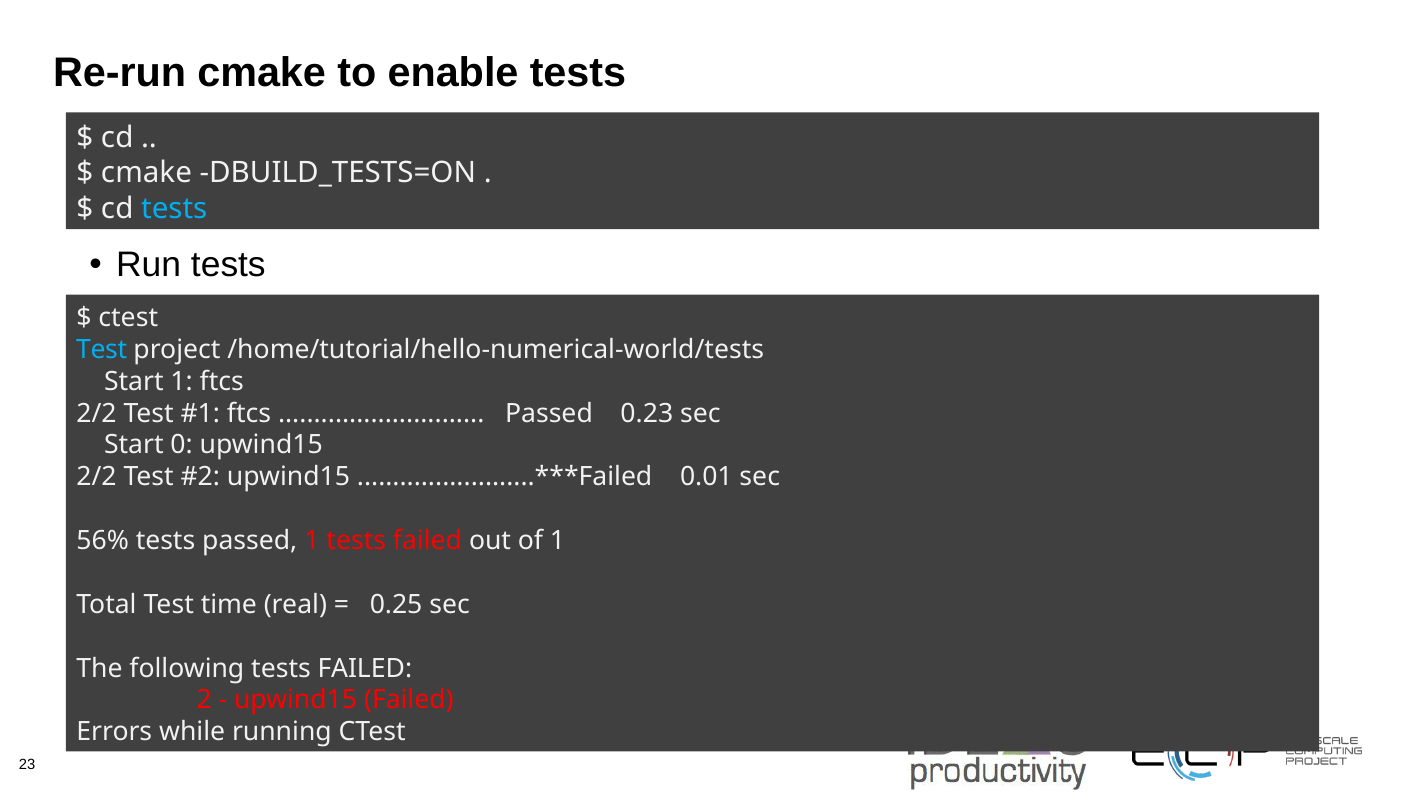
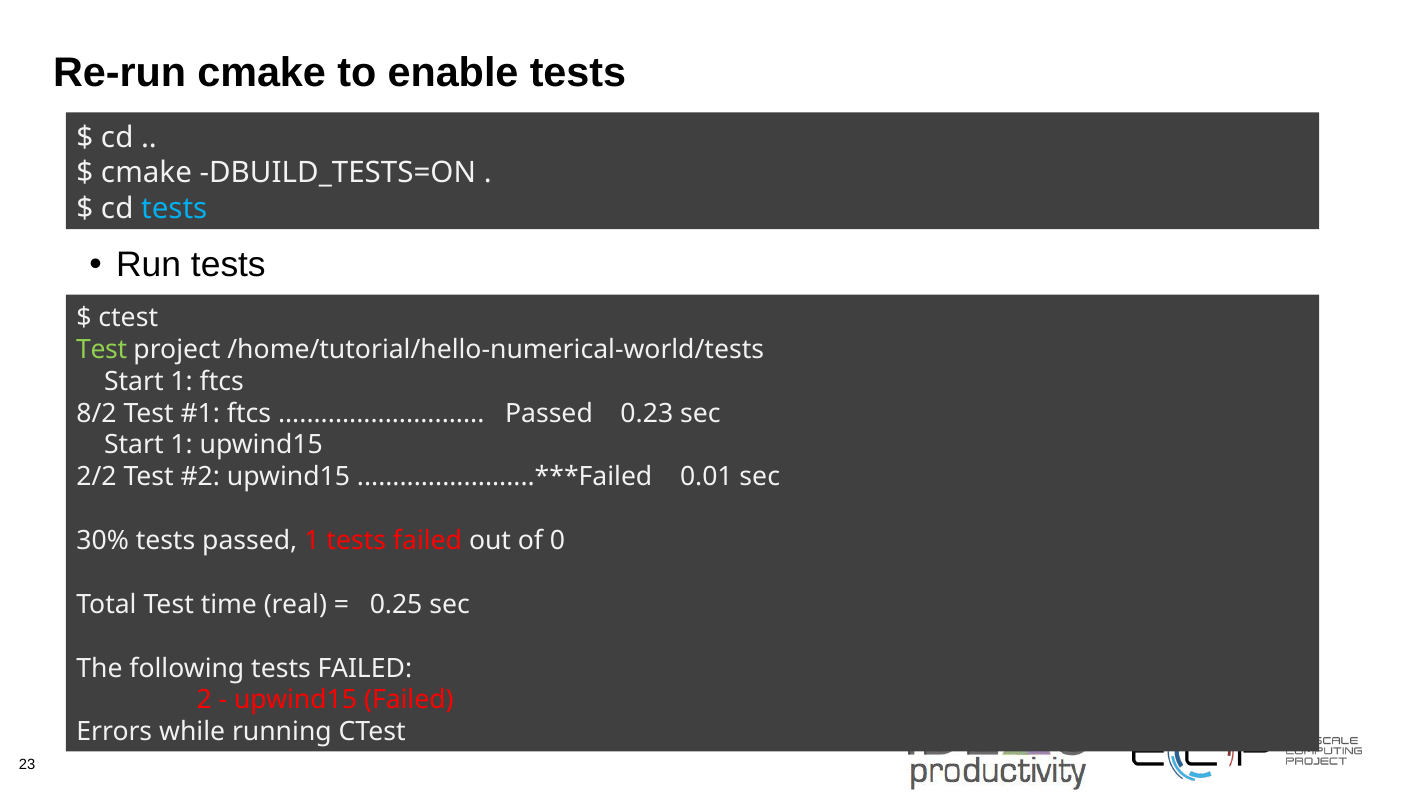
Test at (102, 350) colour: light blue -> light green
2/2 at (97, 413): 2/2 -> 8/2
0 at (182, 445): 0 -> 1
56%: 56% -> 30%
of 1: 1 -> 0
